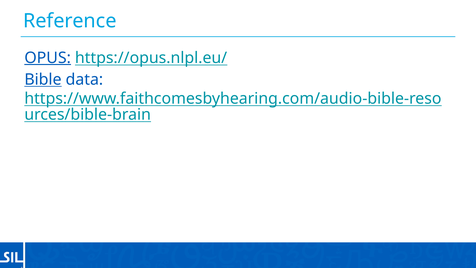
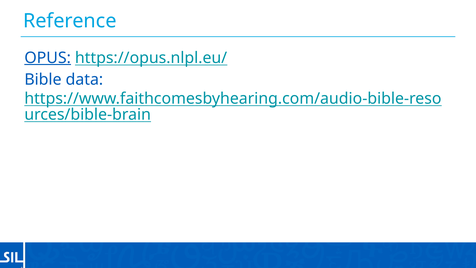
Bible underline: present -> none
